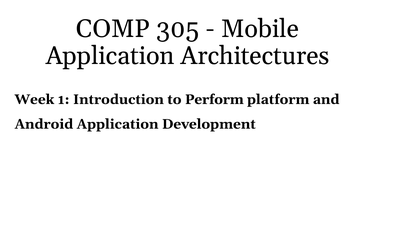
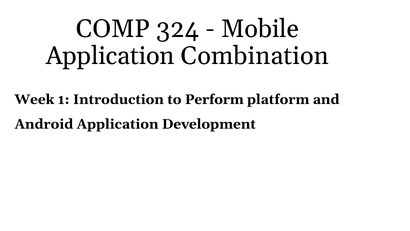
305: 305 -> 324
Architectures: Architectures -> Combination
